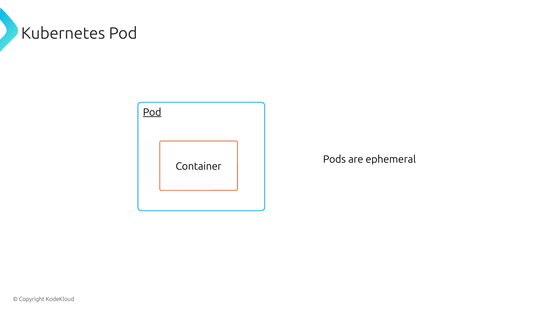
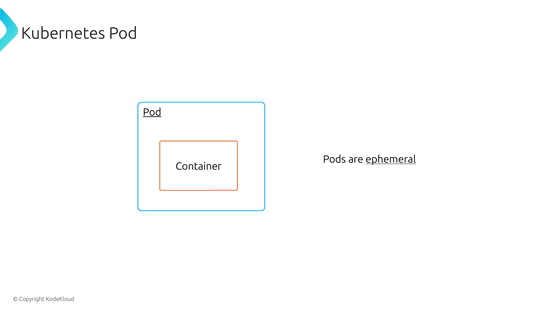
ephemeral underline: none -> present
